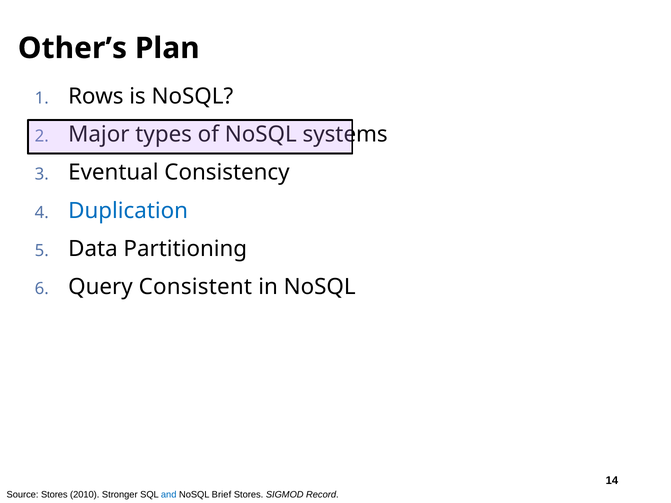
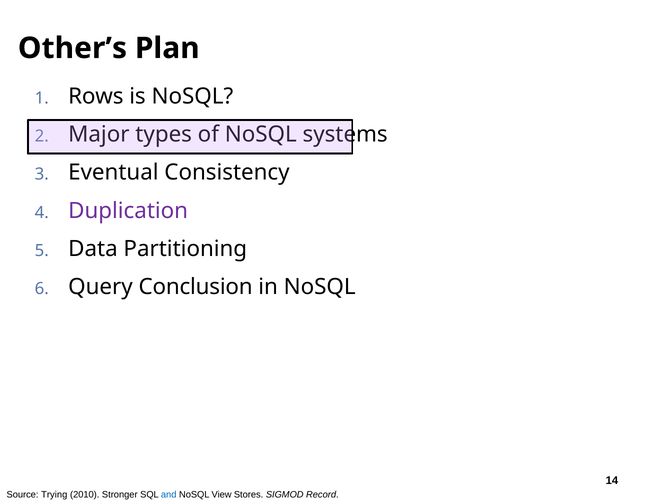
Duplication colour: blue -> purple
Consistent: Consistent -> Conclusion
Source Stores: Stores -> Trying
Brief: Brief -> View
